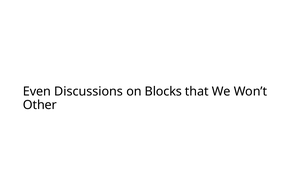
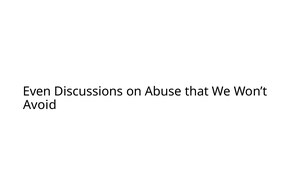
Blocks: Blocks -> Abuse
Other: Other -> Avoid
